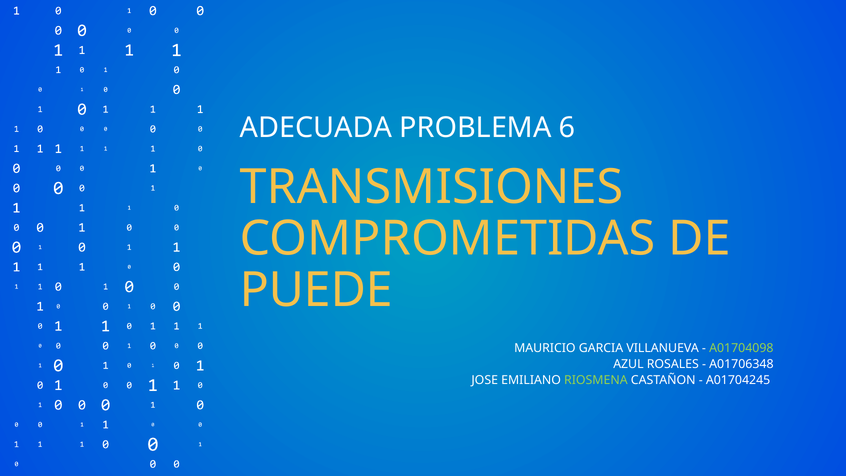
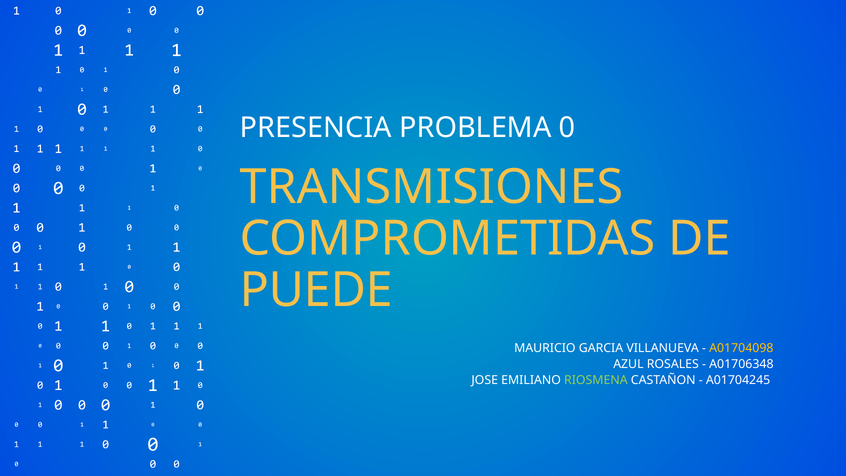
ADECUADA: ADECUADA -> PRESENCIA
6: 6 -> 0
A01704098 colour: light green -> yellow
